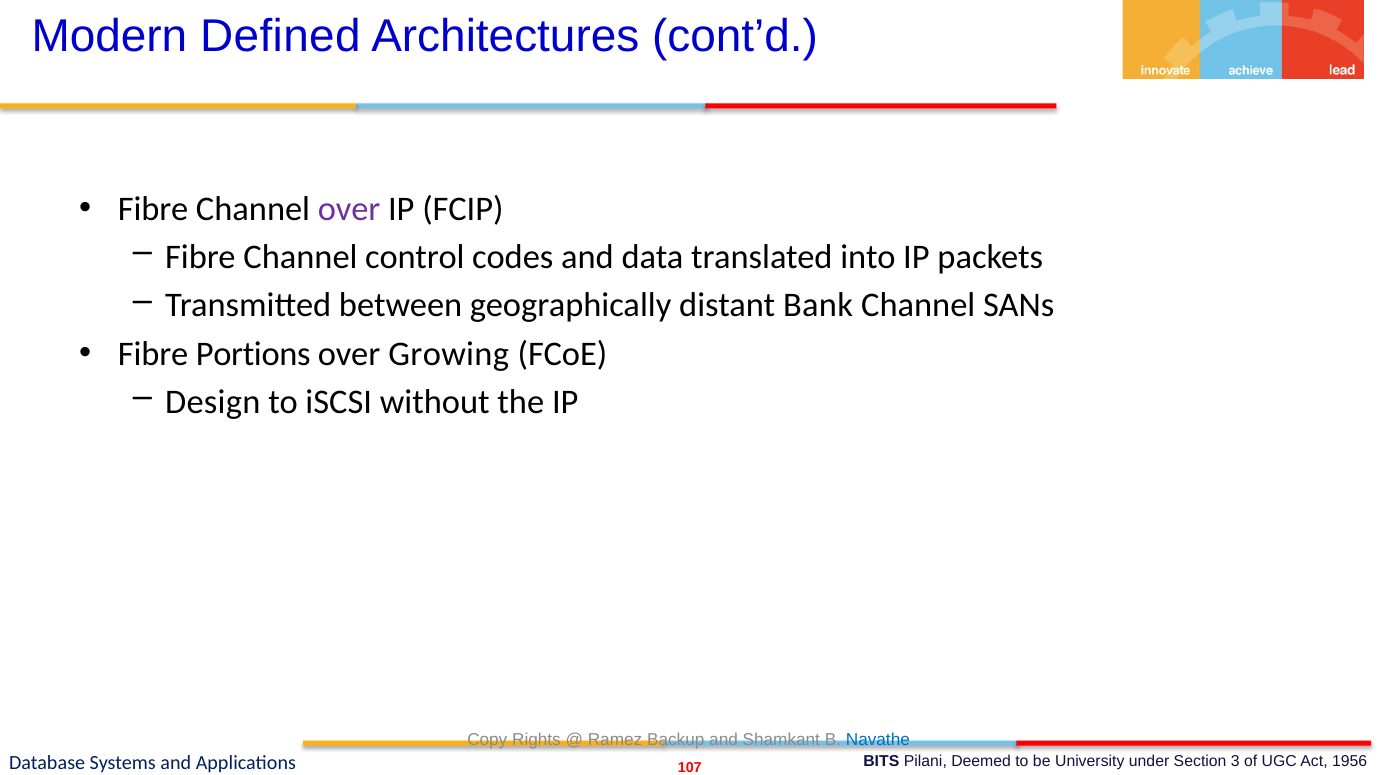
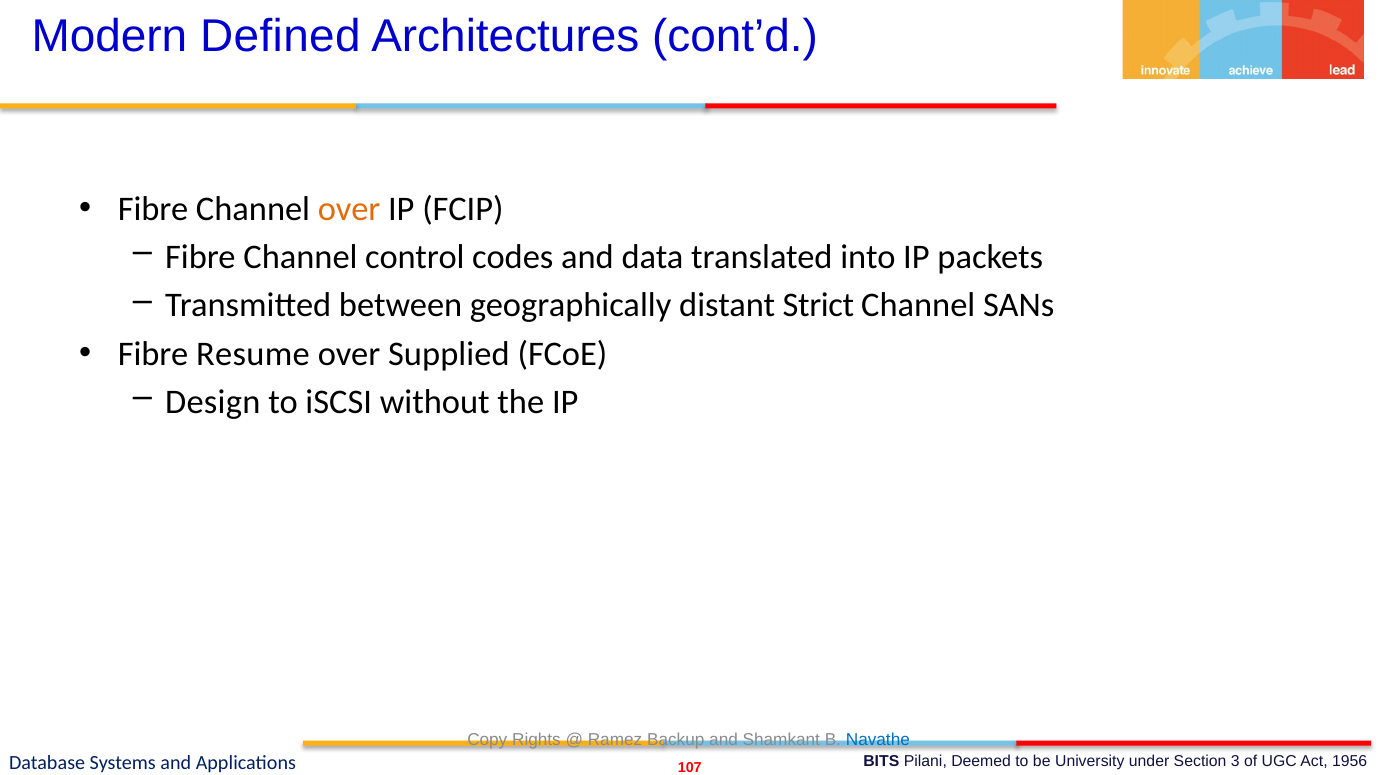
over at (349, 209) colour: purple -> orange
Bank: Bank -> Strict
Portions: Portions -> Resume
Growing: Growing -> Supplied
